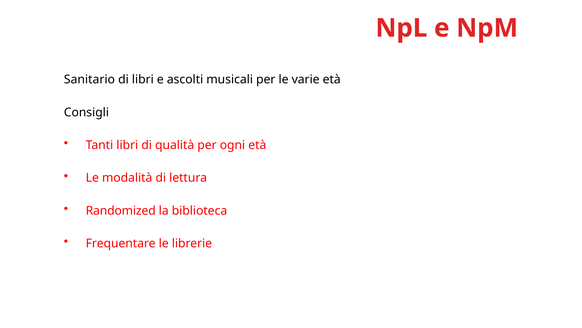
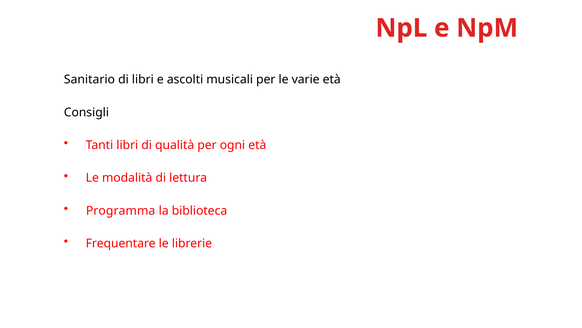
Randomized: Randomized -> Programma
